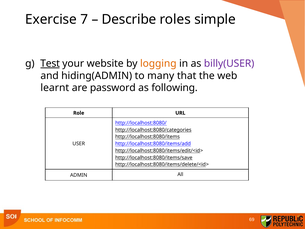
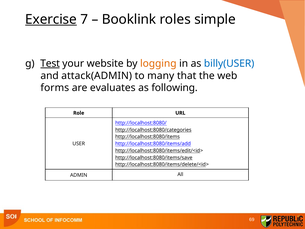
Exercise underline: none -> present
Describe: Describe -> Booklink
billy(USER colour: purple -> blue
hiding(ADMIN: hiding(ADMIN -> attack(ADMIN
learnt: learnt -> forms
password: password -> evaluates
